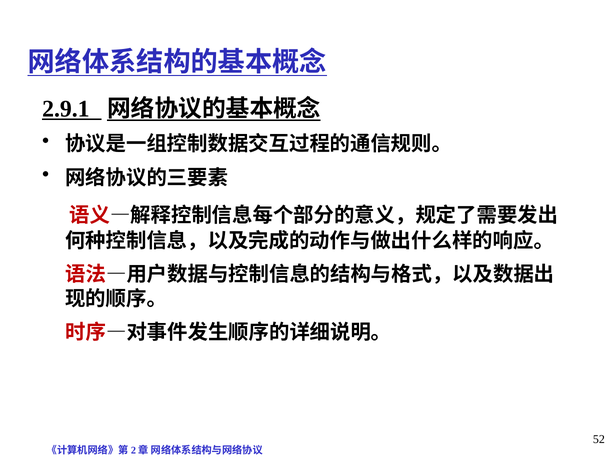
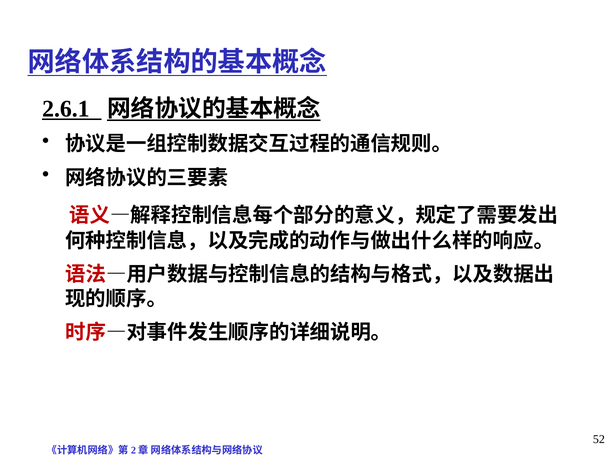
2.9.1: 2.9.1 -> 2.6.1
